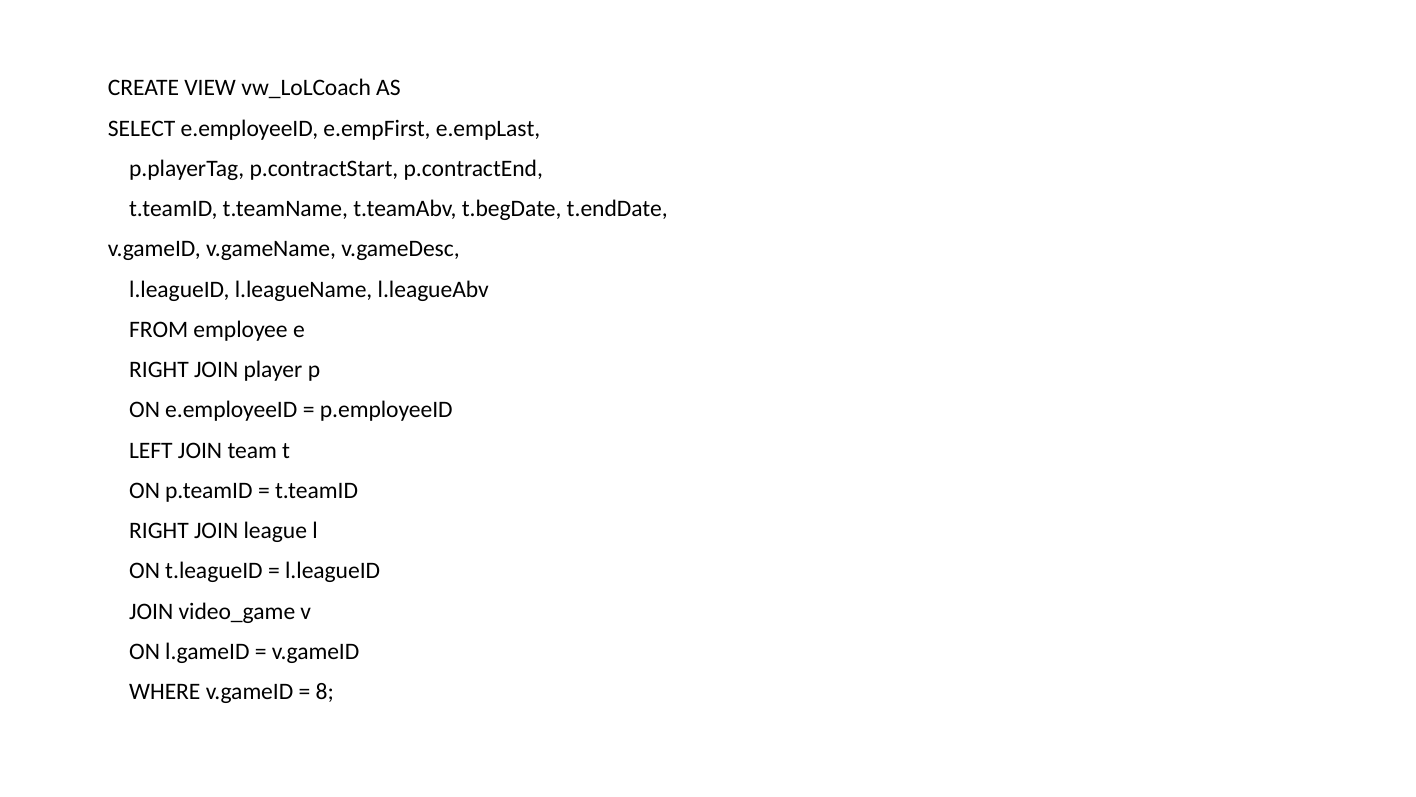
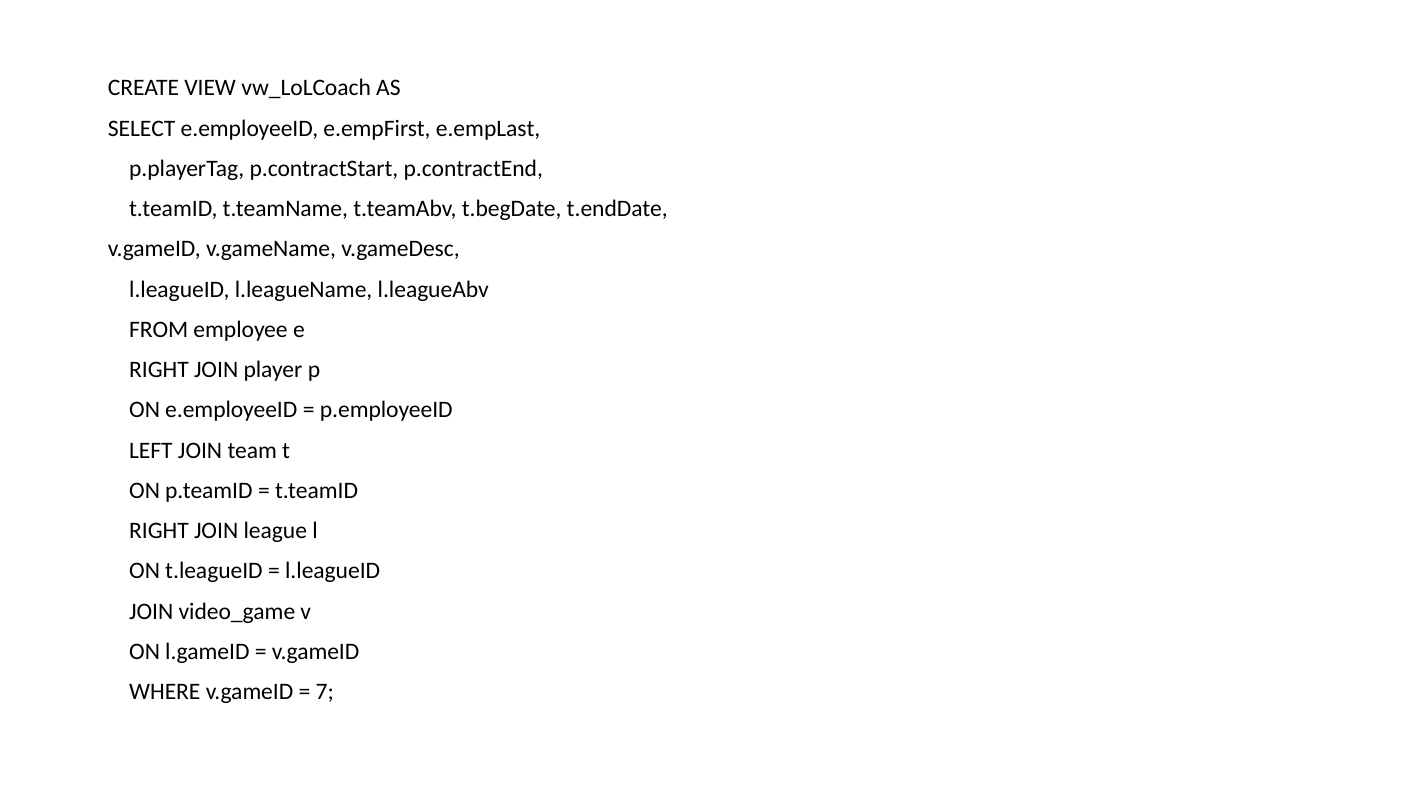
8: 8 -> 7
